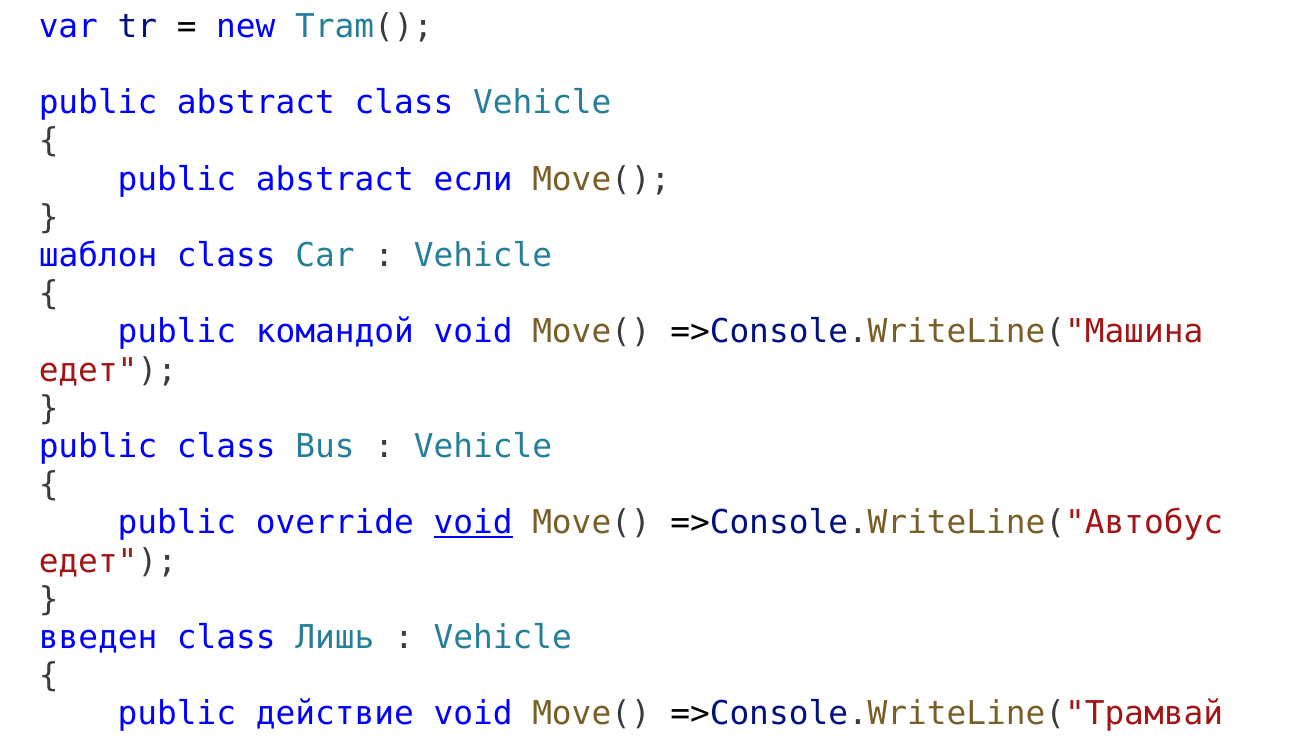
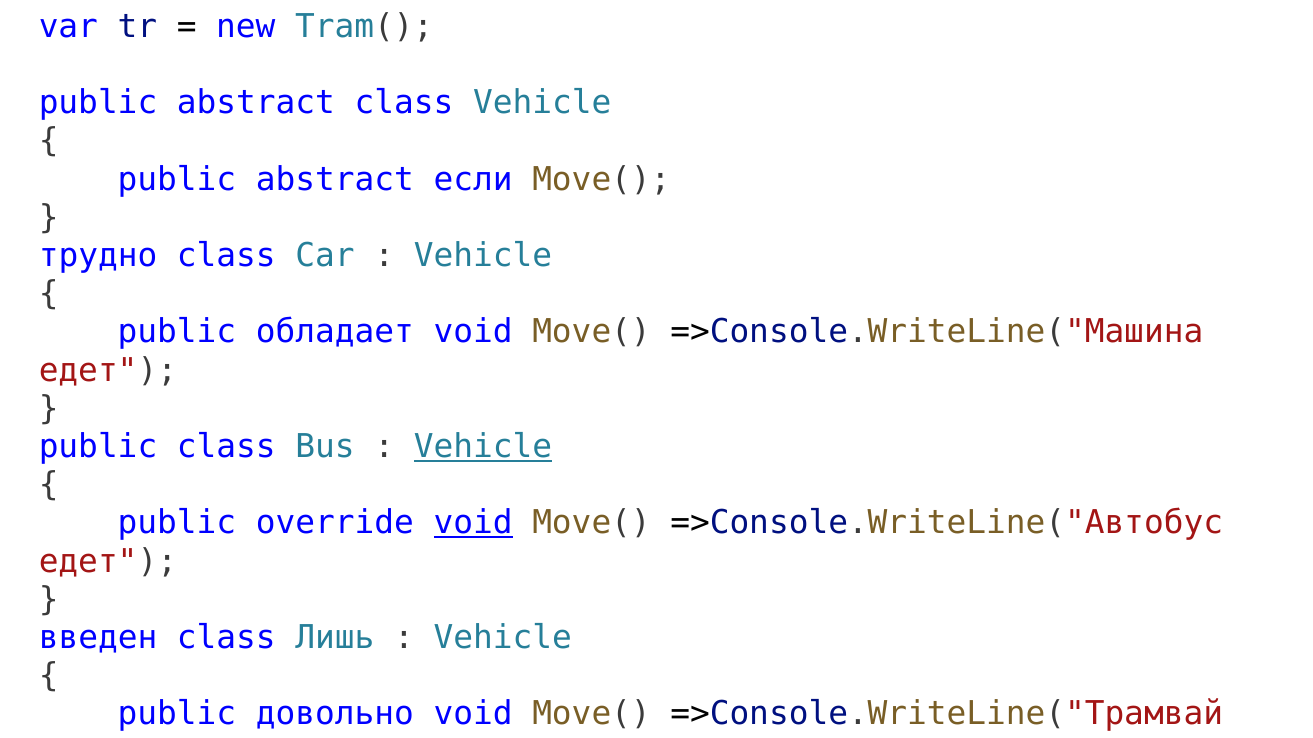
шаблон: шаблон -> трудно
командой: командой -> обладает
Vehicle at (483, 447) underline: none -> present
действие: действие -> довольно
